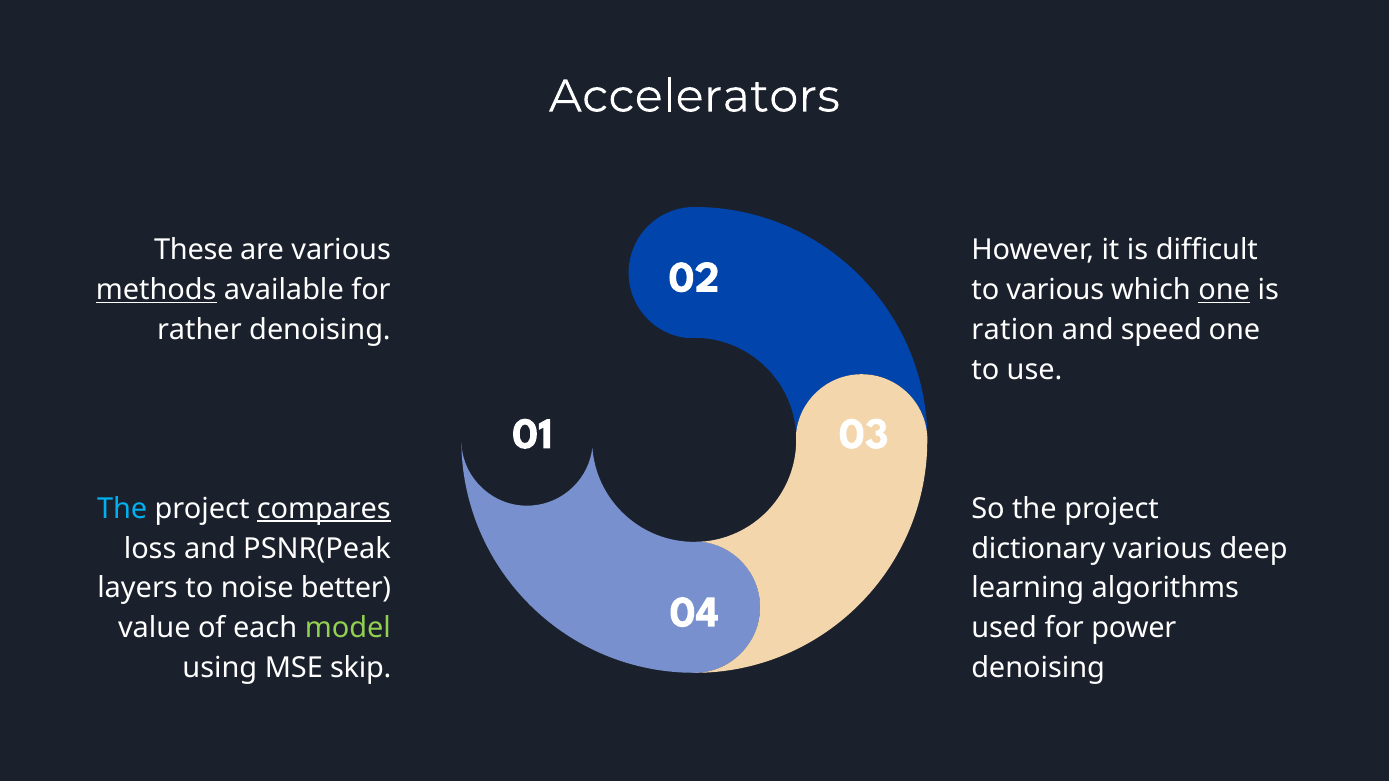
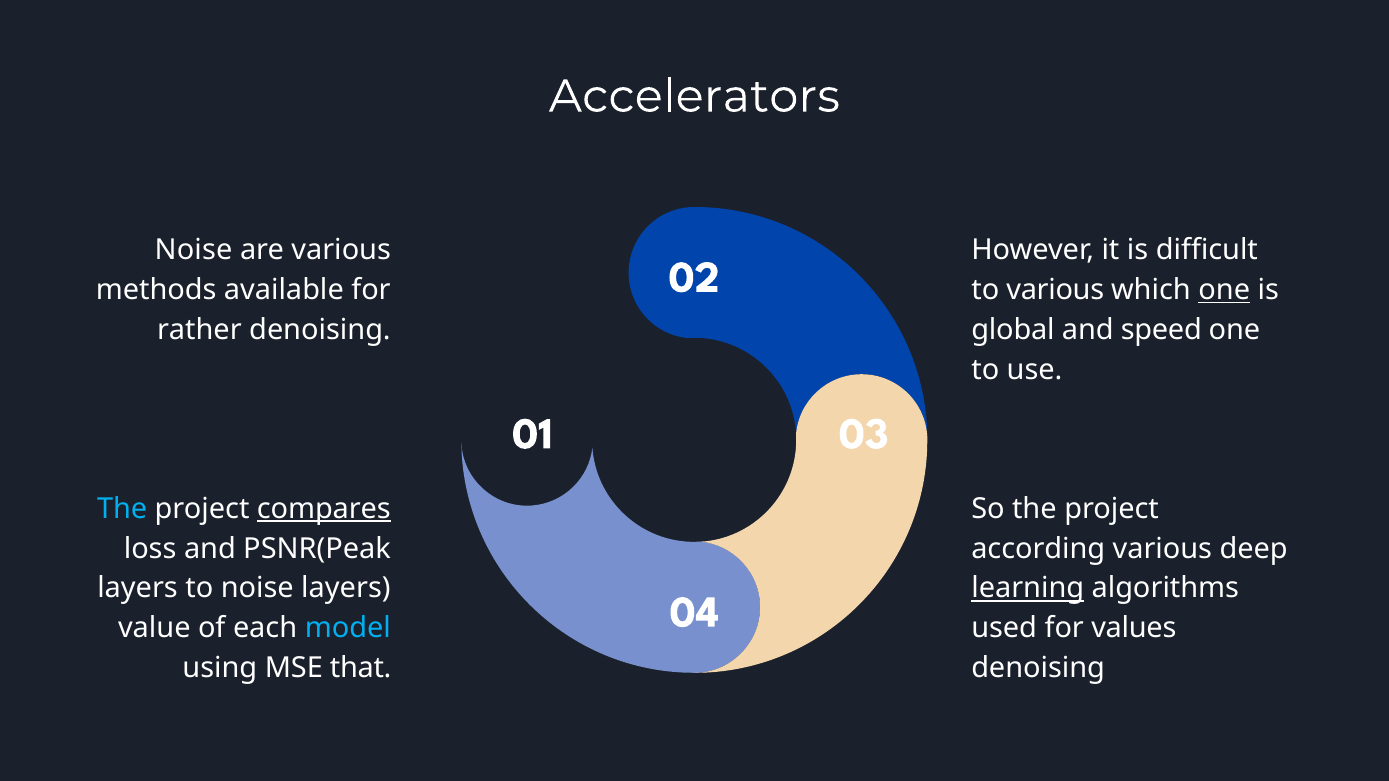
These at (194, 250): These -> Noise
methods underline: present -> none
ration: ration -> global
dictionary: dictionary -> according
noise better: better -> layers
learning underline: none -> present
model colour: light green -> light blue
power: power -> values
skip: skip -> that
